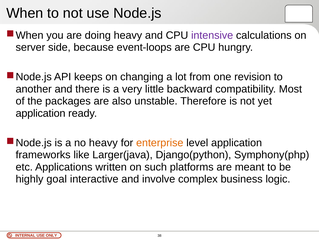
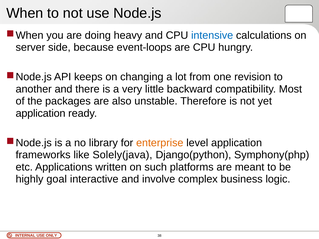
intensive colour: purple -> blue
no heavy: heavy -> library
Larger(java: Larger(java -> Solely(java
